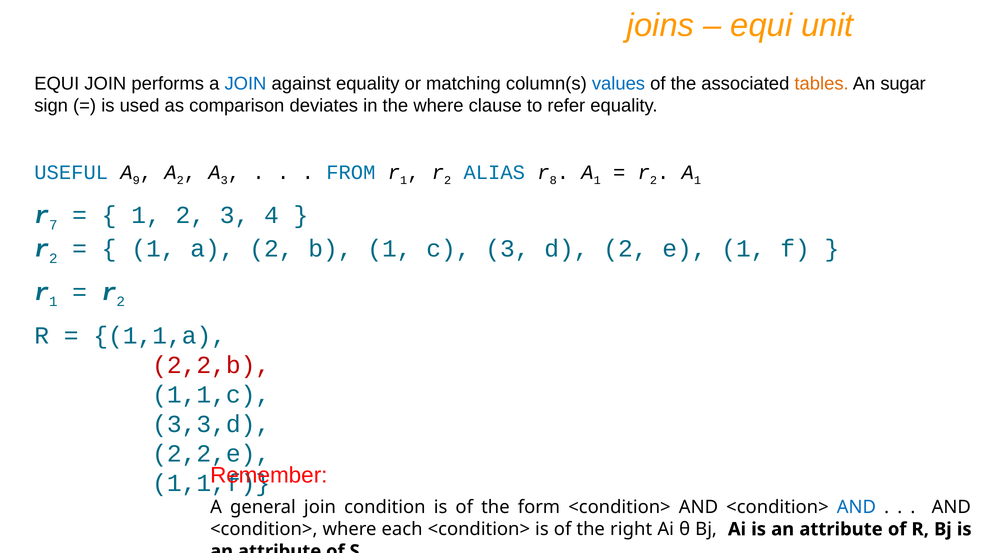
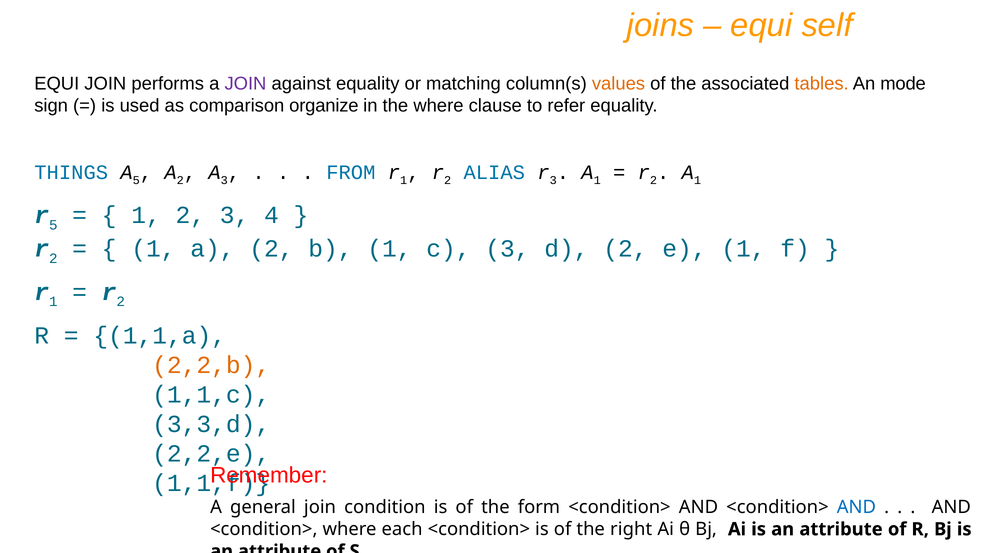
unit: unit -> self
JOIN at (245, 84) colour: blue -> purple
values colour: blue -> orange
sugar: sugar -> mode
deviates: deviates -> organize
USEFUL: USEFUL -> THINGS
A 9: 9 -> 5
r 8: 8 -> 3
r 7: 7 -> 5
2,2,b colour: red -> orange
